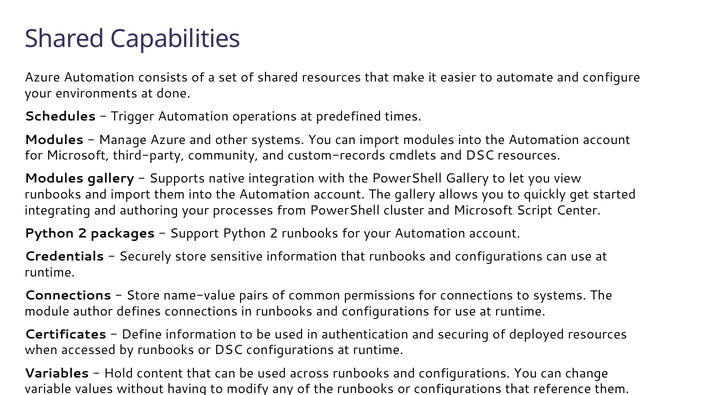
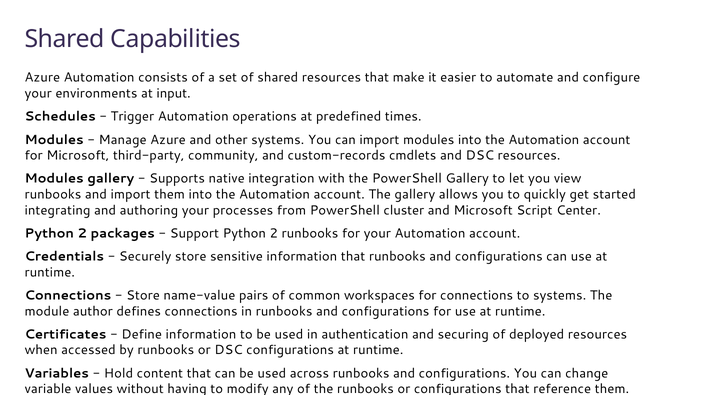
done: done -> input
permissions: permissions -> workspaces
